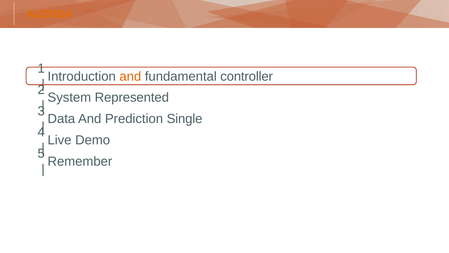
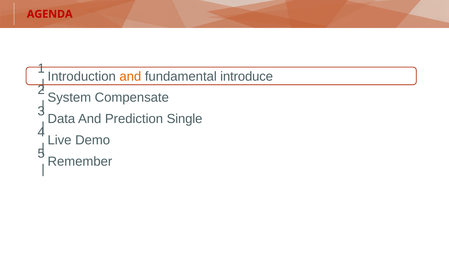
AGENDA colour: orange -> red
controller: controller -> introduce
Represented: Represented -> Compensate
